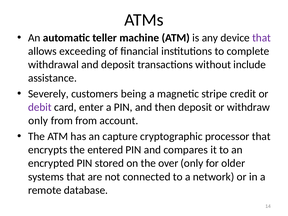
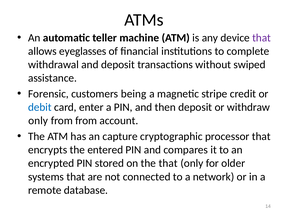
exceeding: exceeding -> eyeglasses
include: include -> swiped
Severely: Severely -> Forensic
debit colour: purple -> blue
the over: over -> that
